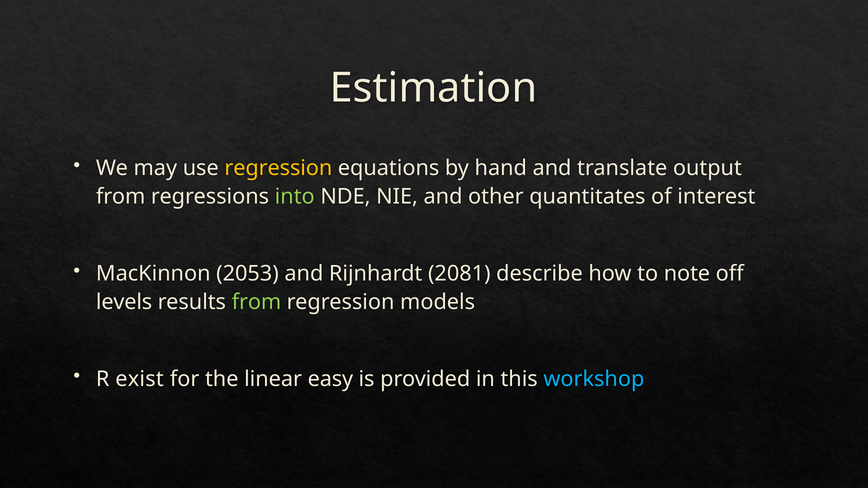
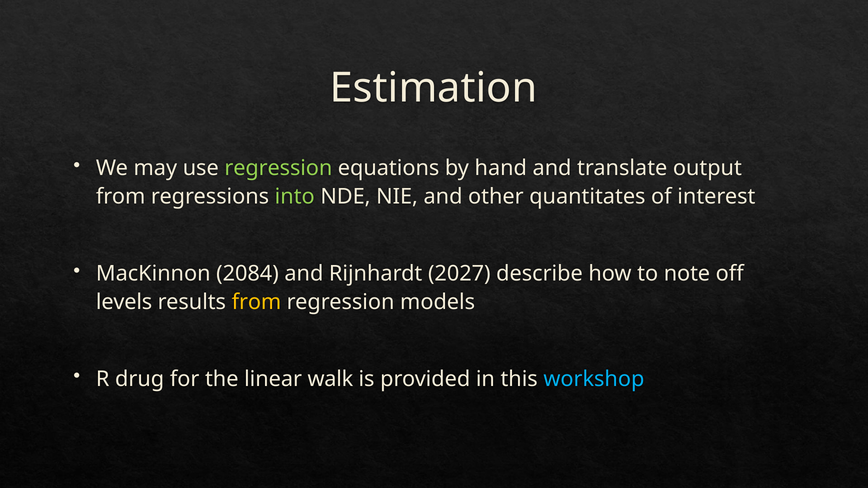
regression at (278, 168) colour: yellow -> light green
2053: 2053 -> 2084
2081: 2081 -> 2027
from at (256, 302) colour: light green -> yellow
exist: exist -> drug
easy: easy -> walk
